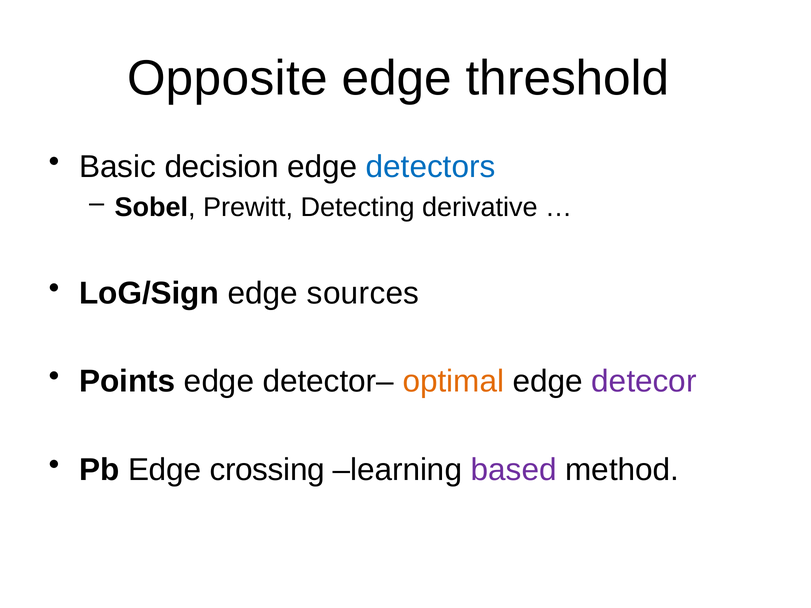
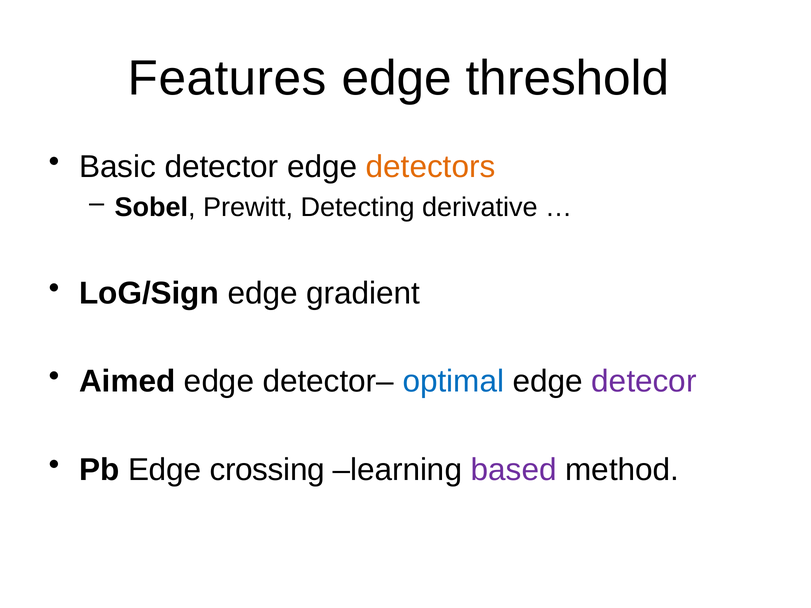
Opposite: Opposite -> Features
decision: decision -> detector
detectors colour: blue -> orange
sources: sources -> gradient
Points: Points -> Aimed
optimal colour: orange -> blue
